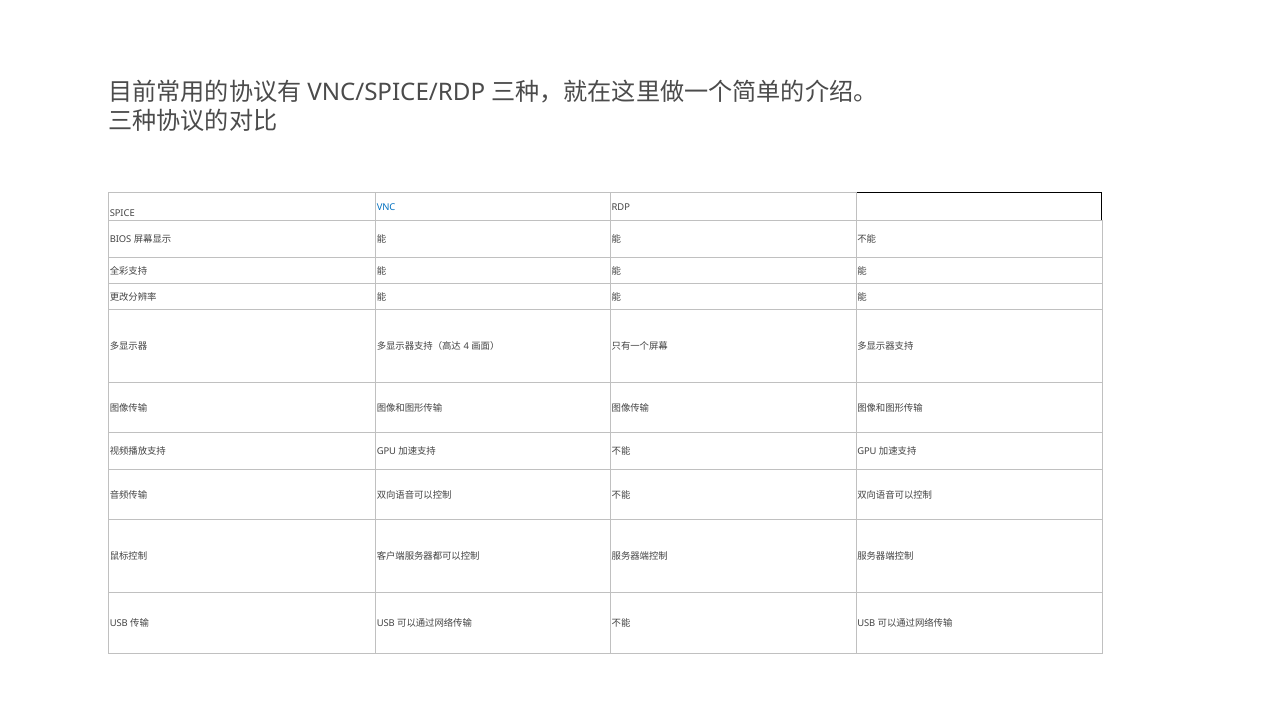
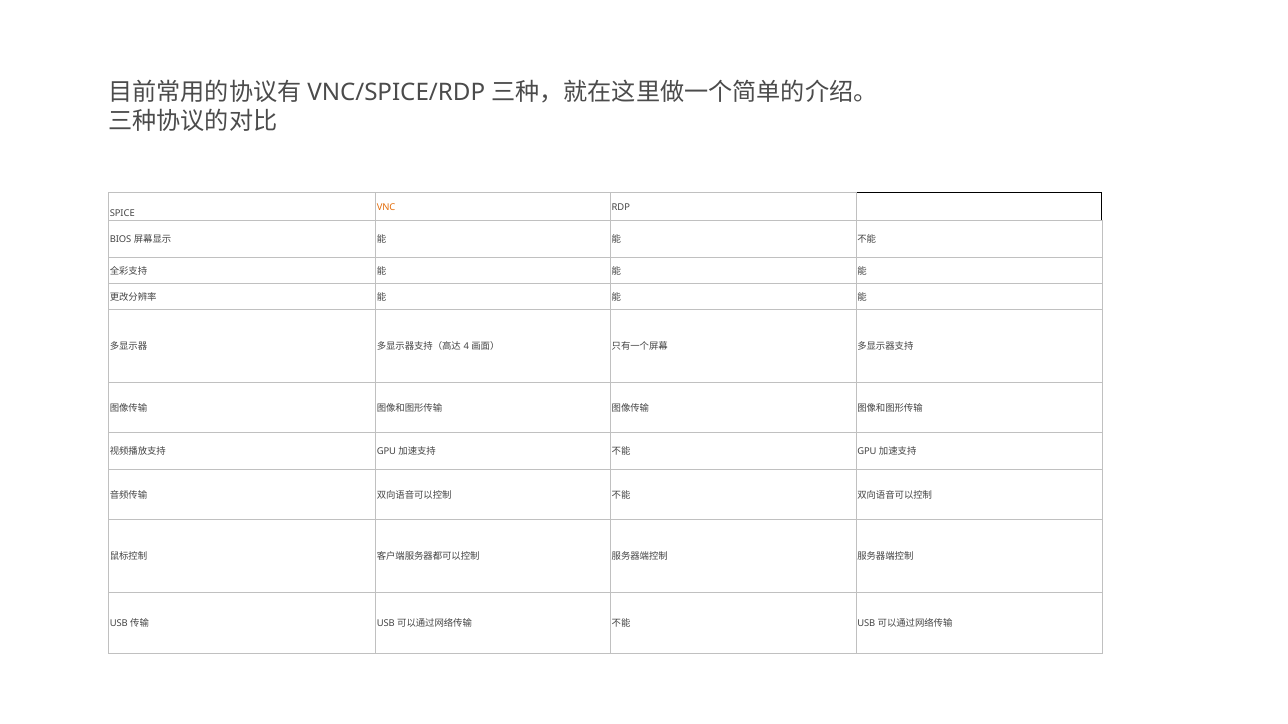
VNC colour: blue -> orange
